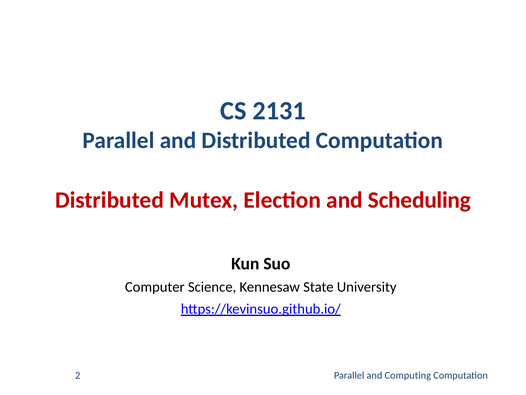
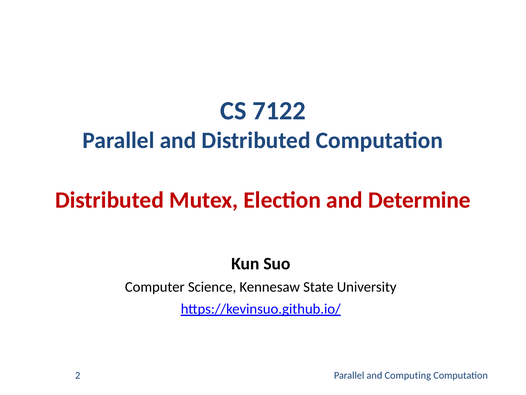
2131: 2131 -> 7122
Scheduling: Scheduling -> Determine
